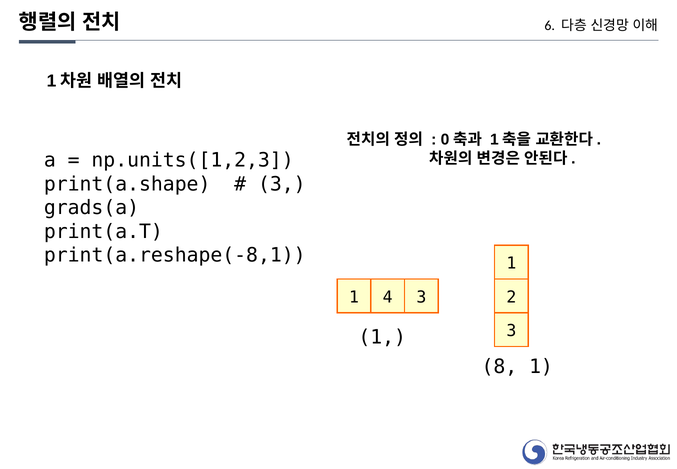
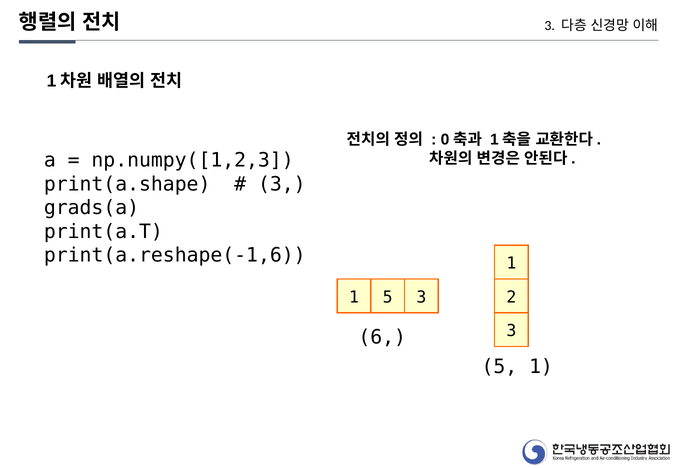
6 at (550, 26): 6 -> 3
np.units([1,2,3: np.units([1,2,3 -> np.numpy([1,2,3
print(a.reshape(-8,1: print(a.reshape(-8,1 -> print(a.reshape(-1,6
1 4: 4 -> 5
1 at (382, 337): 1 -> 6
8 at (499, 366): 8 -> 5
